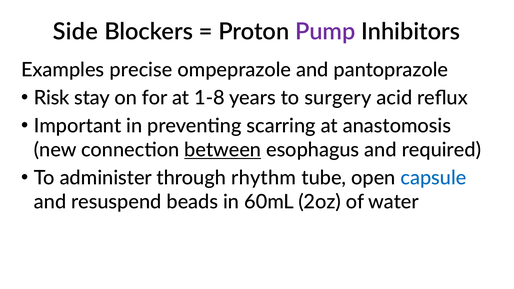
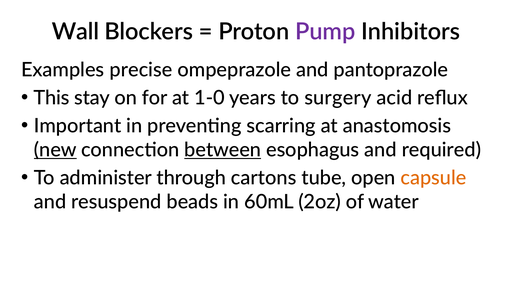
Side: Side -> Wall
Risk: Risk -> This
1-8: 1-8 -> 1-0
new underline: none -> present
rhythm: rhythm -> cartons
capsule colour: blue -> orange
